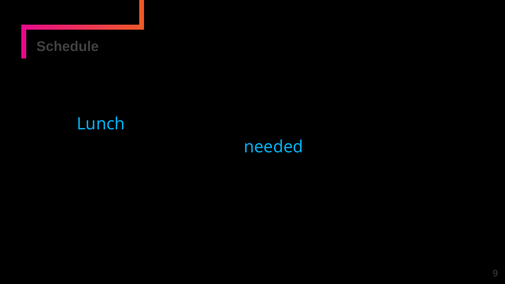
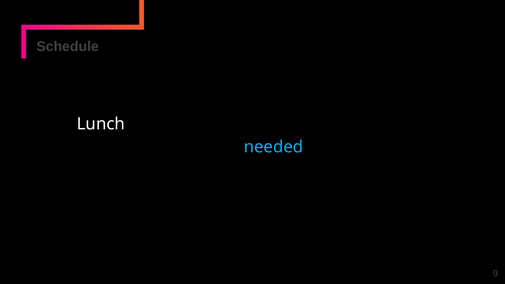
Lunch colour: light blue -> white
